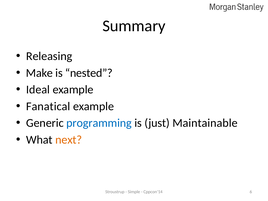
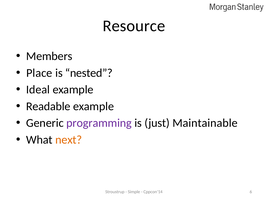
Summary: Summary -> Resource
Releasing: Releasing -> Members
Make: Make -> Place
Fanatical: Fanatical -> Readable
programming colour: blue -> purple
